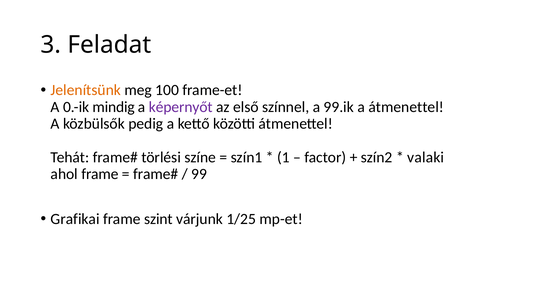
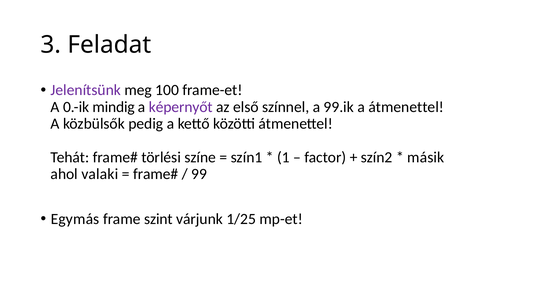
Jelenítsünk colour: orange -> purple
valaki: valaki -> másik
ahol frame: frame -> valaki
Grafikai: Grafikai -> Egymás
